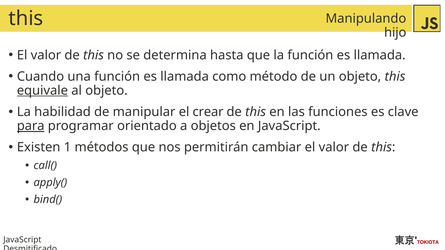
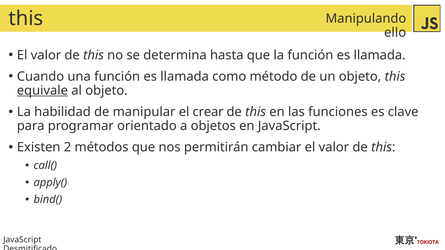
hijo: hijo -> ello
para underline: present -> none
1: 1 -> 2
